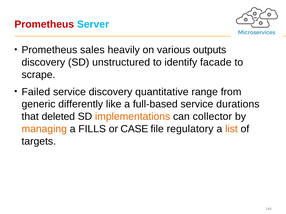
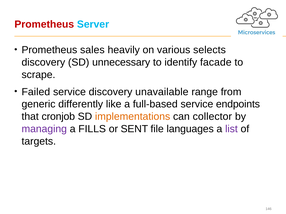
outputs: outputs -> selects
unstructured: unstructured -> unnecessary
quantitative: quantitative -> unavailable
durations: durations -> endpoints
deleted: deleted -> cronjob
managing colour: orange -> purple
CASE: CASE -> SENT
regulatory: regulatory -> languages
list colour: orange -> purple
